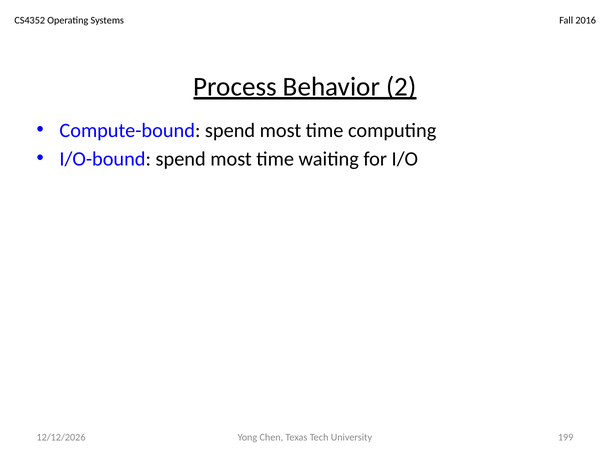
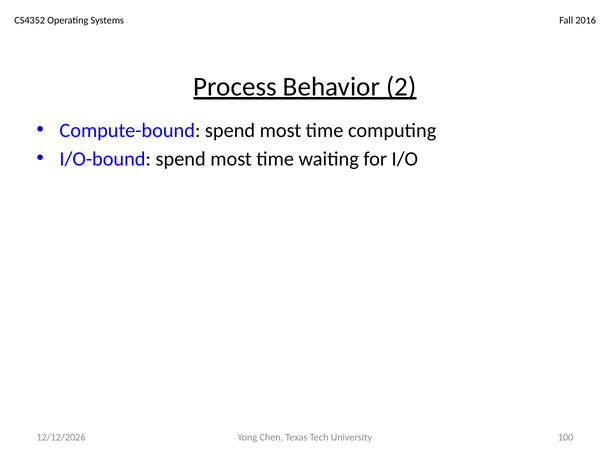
199: 199 -> 100
